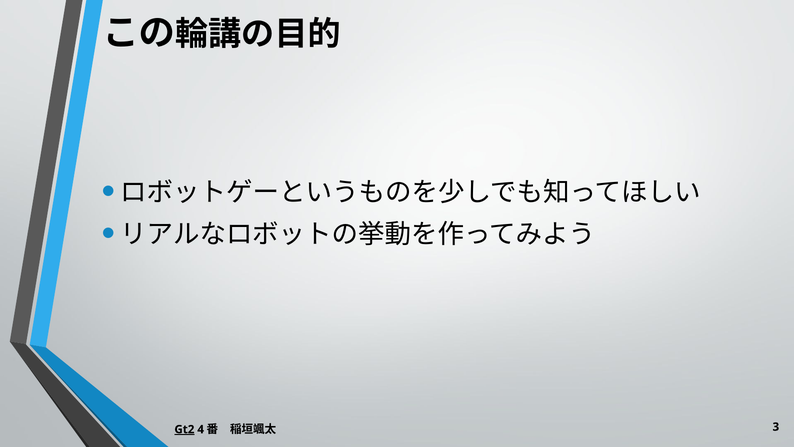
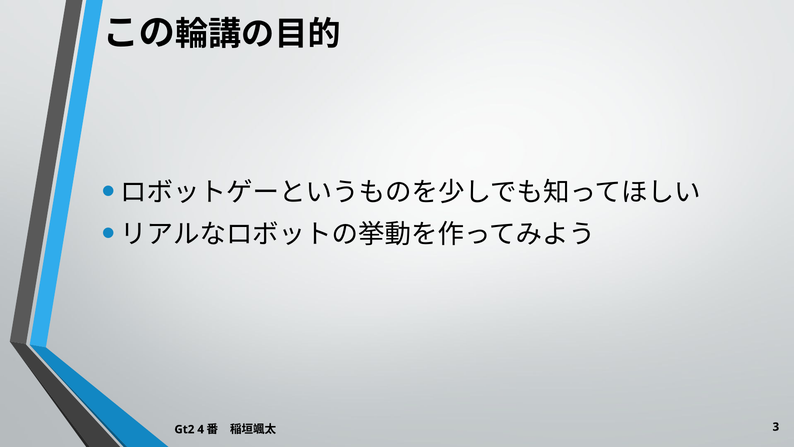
Gt2 underline: present -> none
